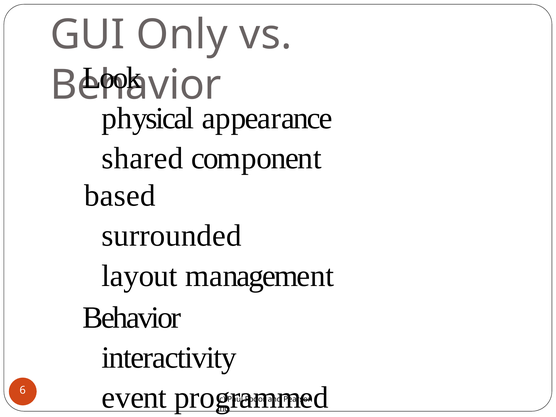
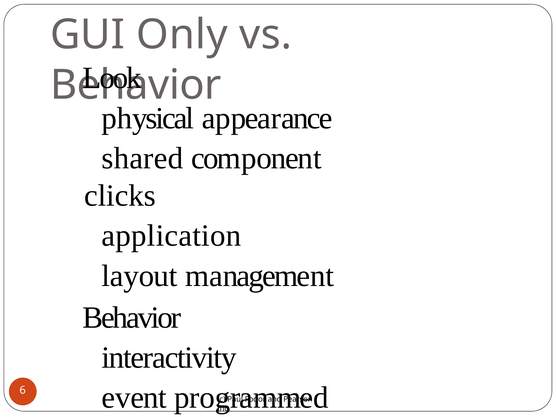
based: based -> clicks
surrounded: surrounded -> application
